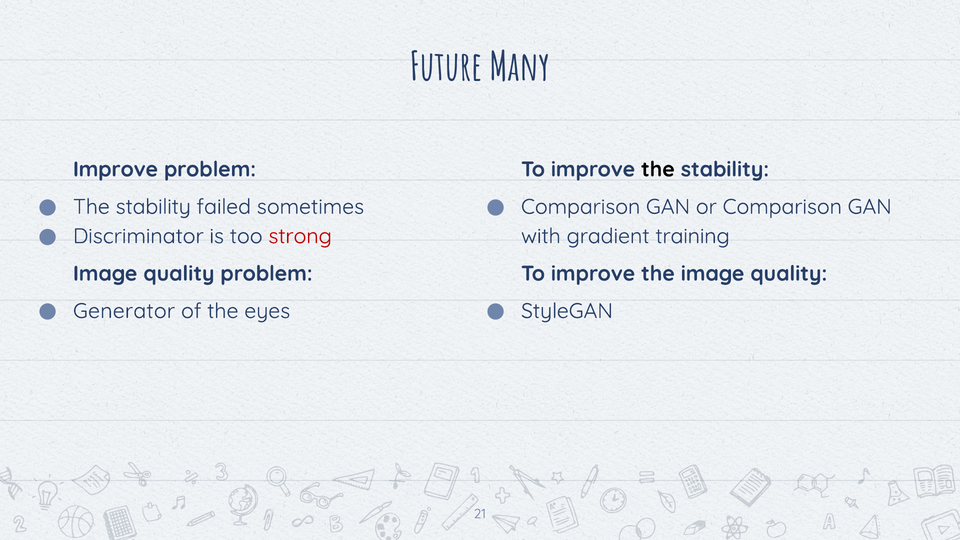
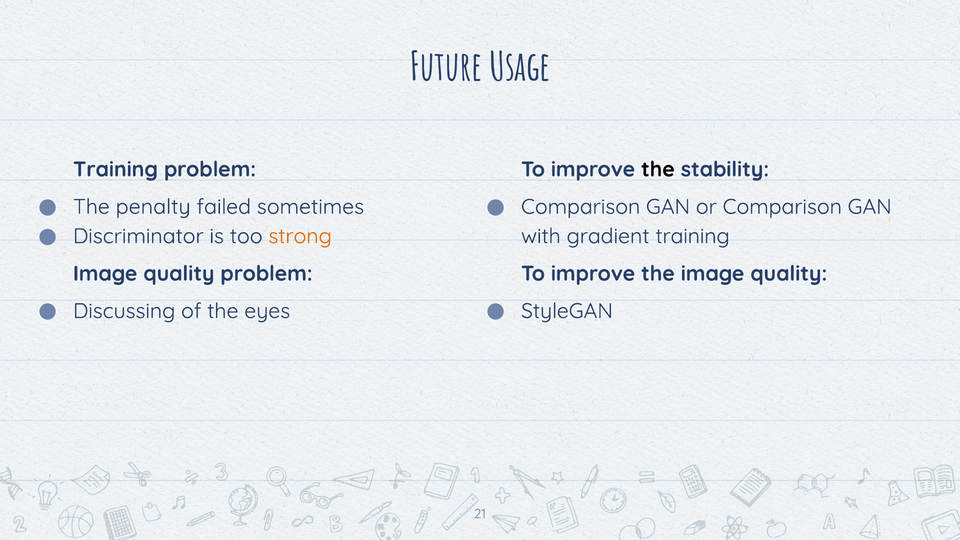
Many: Many -> Usage
Improve at (116, 169): Improve -> Training
stability at (153, 207): stability -> penalty
strong colour: red -> orange
Generator: Generator -> Discussing
